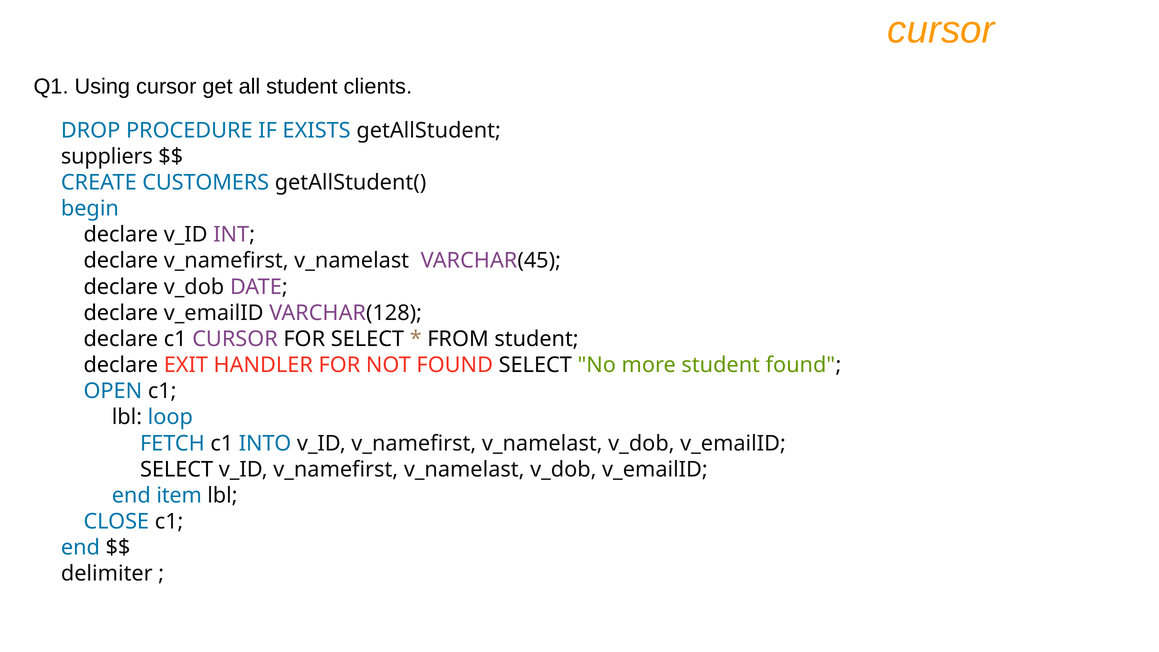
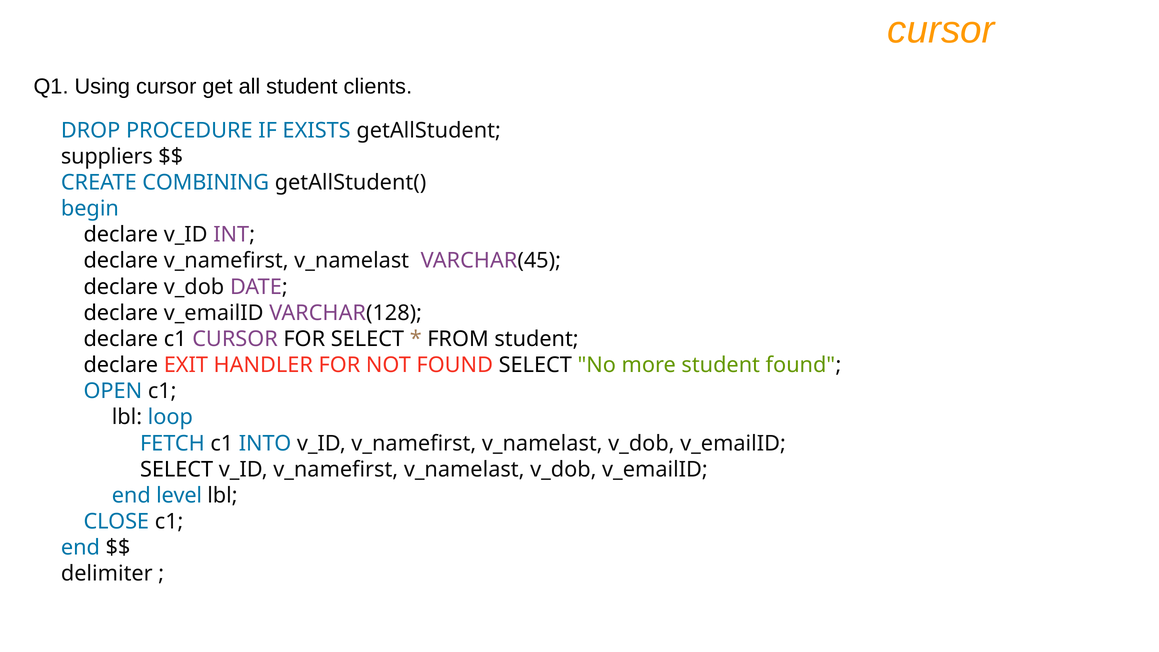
CUSTOMERS: CUSTOMERS -> COMBINING
item: item -> level
